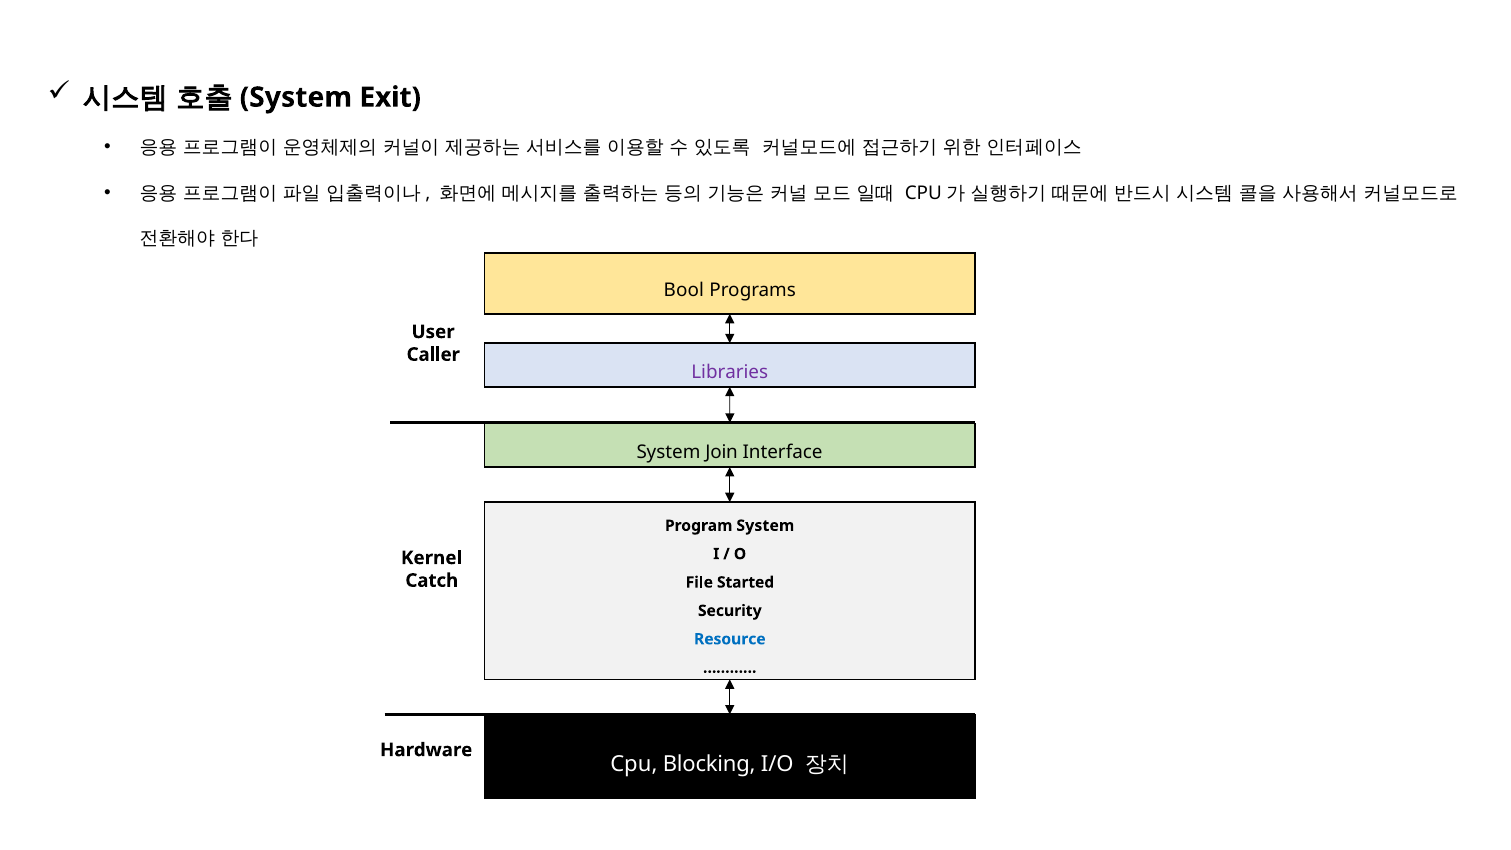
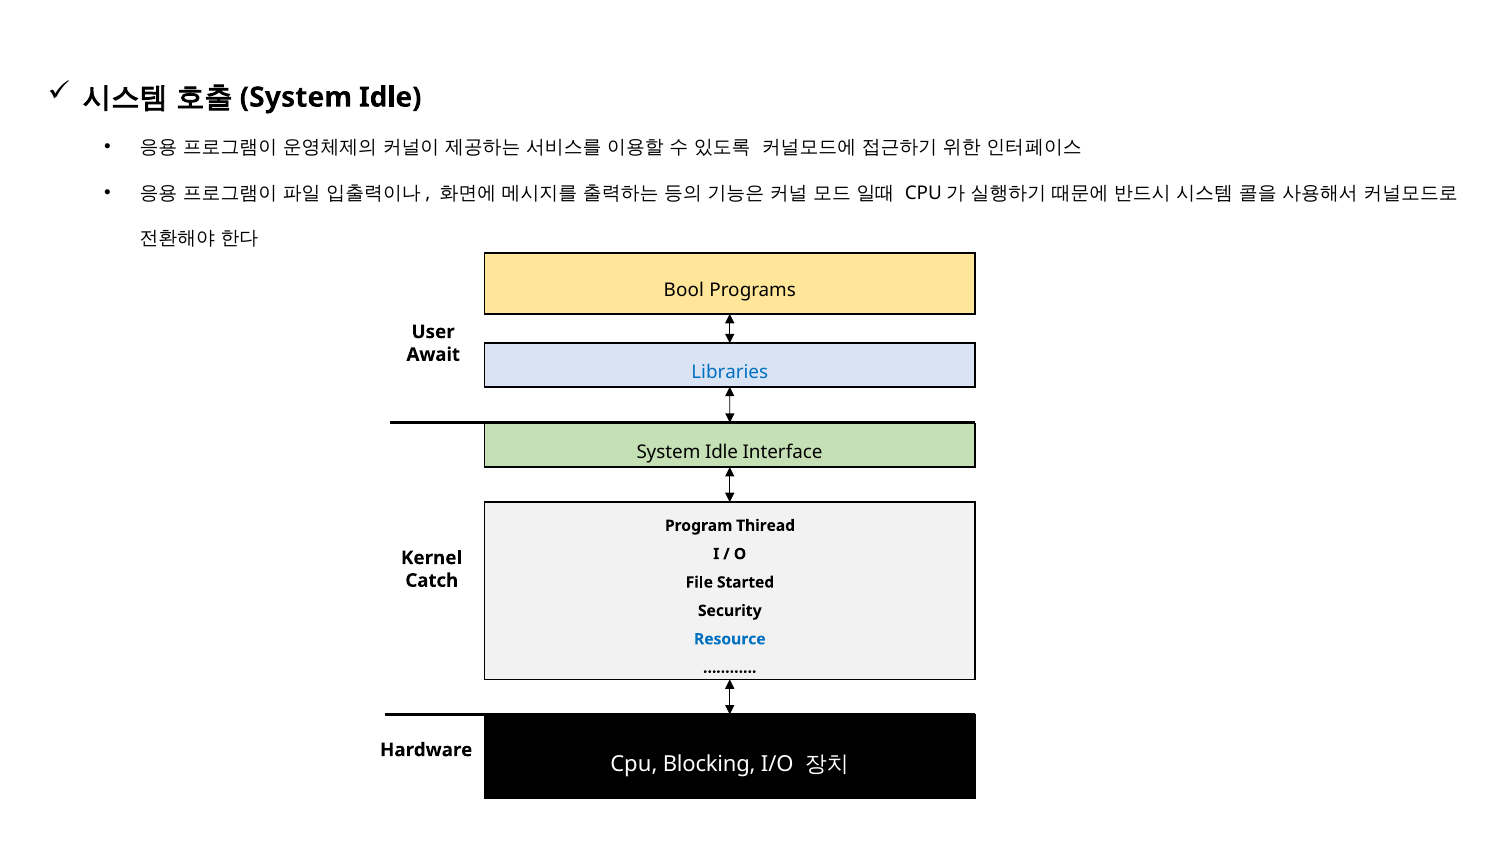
Exit at (390, 97): Exit -> Idle
Caller: Caller -> Await
Libraries colour: purple -> blue
Join at (722, 452): Join -> Idle
Program System: System -> Thiread
